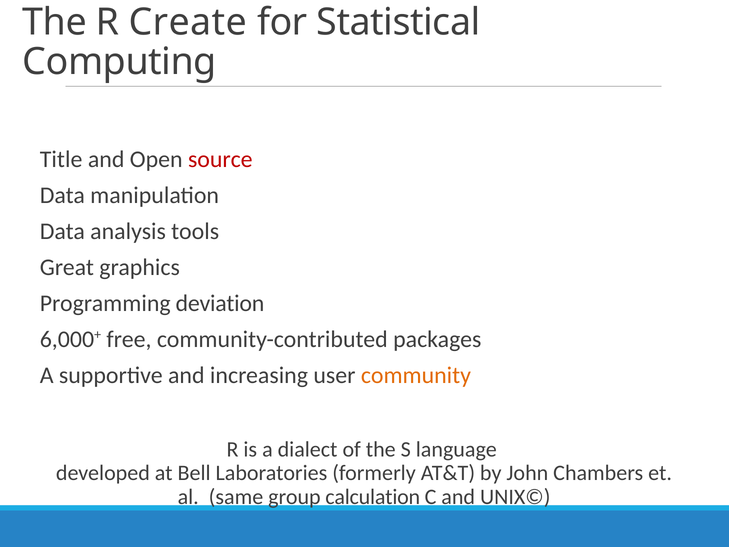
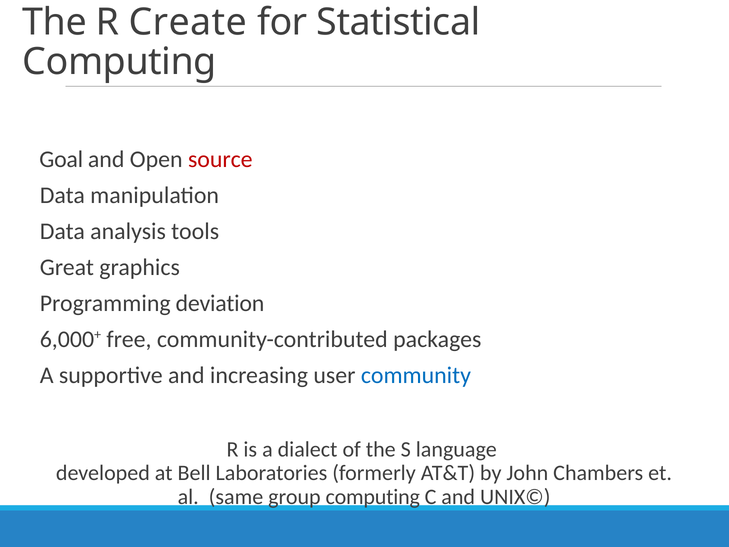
Title: Title -> Goal
community colour: orange -> blue
group calculation: calculation -> computing
